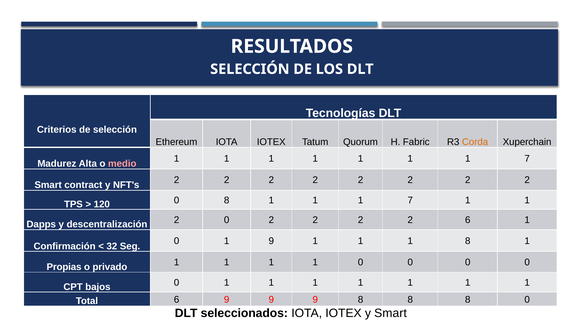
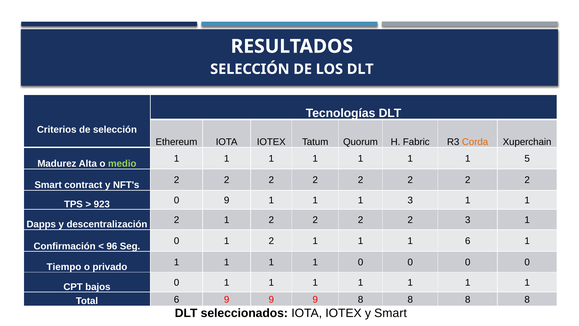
7 at (527, 159): 7 -> 5
medio colour: pink -> light green
120: 120 -> 923
0 8: 8 -> 9
7 at (410, 200): 7 -> 3
descentralización 2 0: 0 -> 1
2 6: 6 -> 3
0 1 9: 9 -> 2
1 8: 8 -> 6
32: 32 -> 96
Propias: Propias -> Tiempo
8 8 8 0: 0 -> 8
